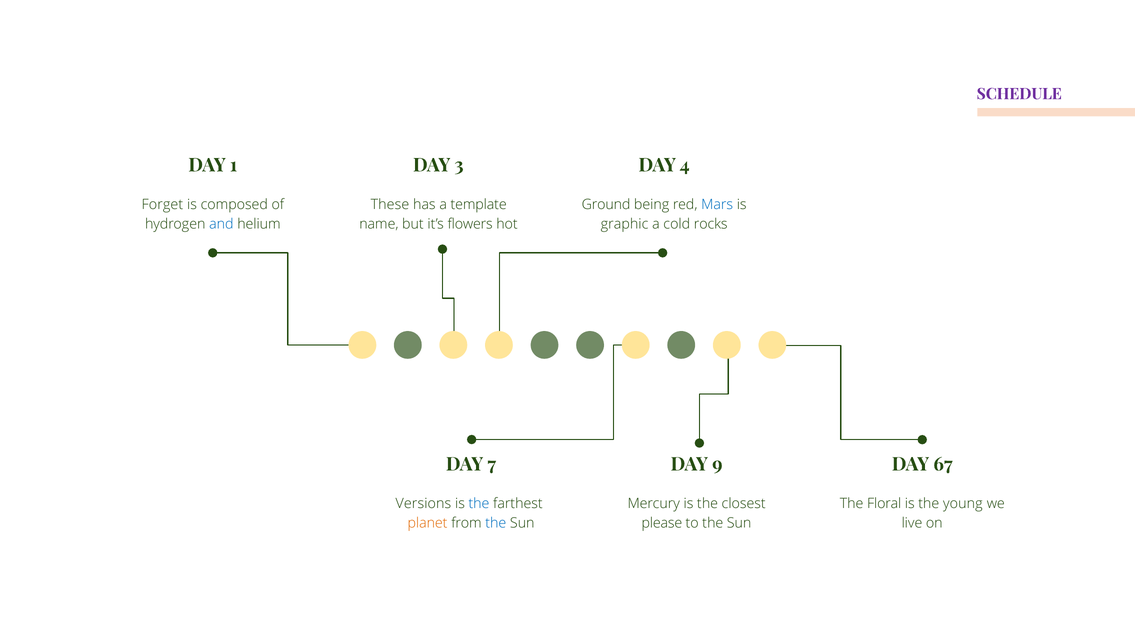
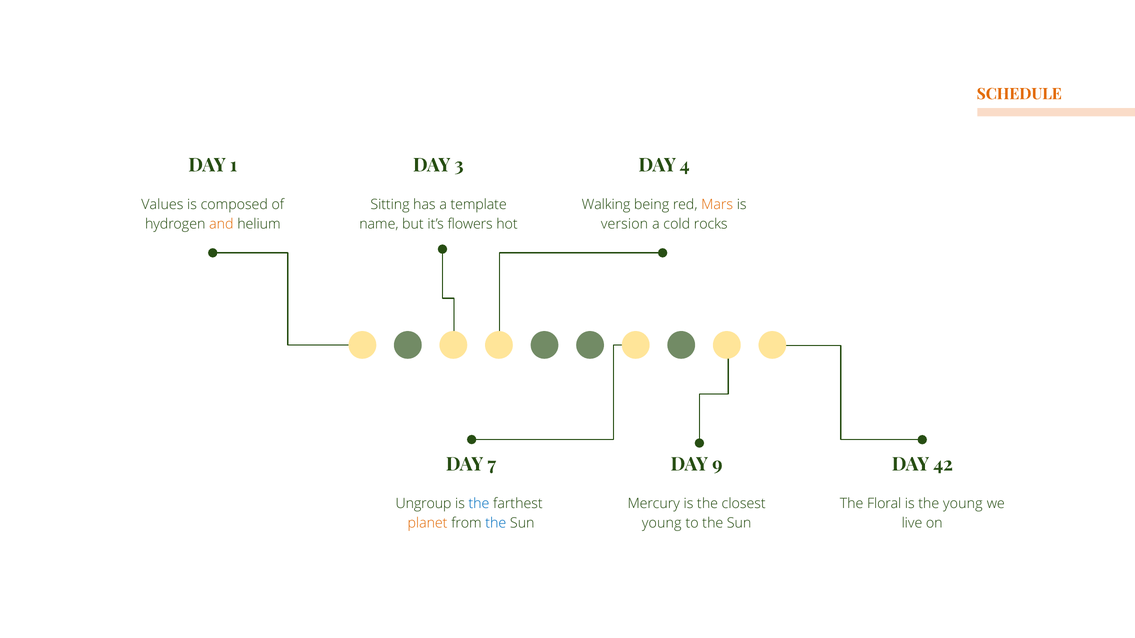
SCHEDULE colour: purple -> orange
Forget: Forget -> Values
These: These -> Sitting
Ground: Ground -> Walking
Mars colour: blue -> orange
and colour: blue -> orange
graphic: graphic -> version
67: 67 -> 42
Versions: Versions -> Ungroup
please at (662, 524): please -> young
